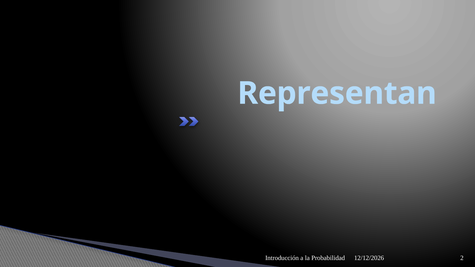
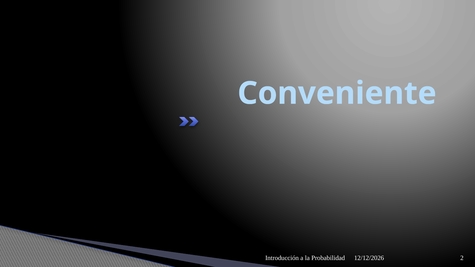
Representan: Representan -> Conveniente
